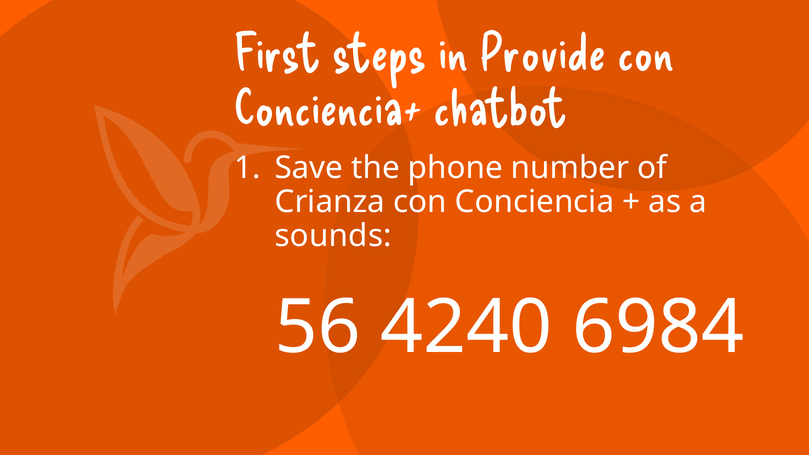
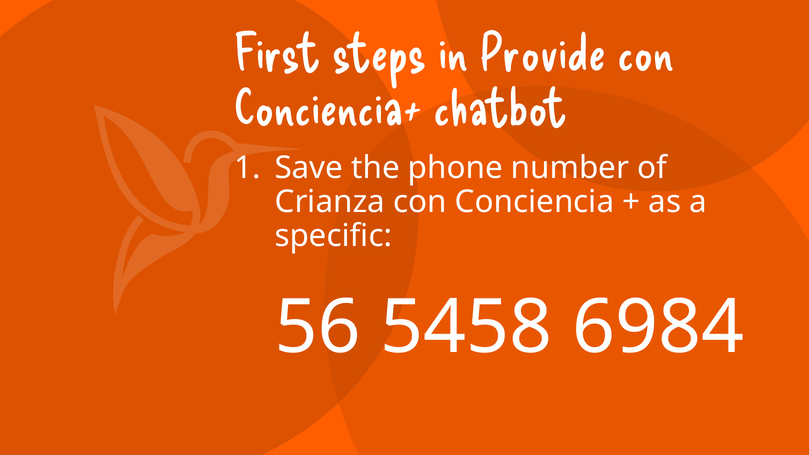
sounds: sounds -> specific
4240: 4240 -> 5458
